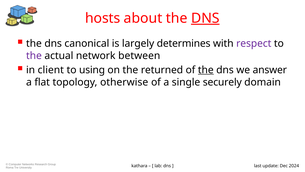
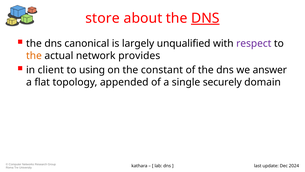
hosts: hosts -> store
determines: determines -> unqualified
the at (34, 55) colour: purple -> orange
between: between -> provides
returned: returned -> constant
the at (206, 70) underline: present -> none
otherwise: otherwise -> appended
